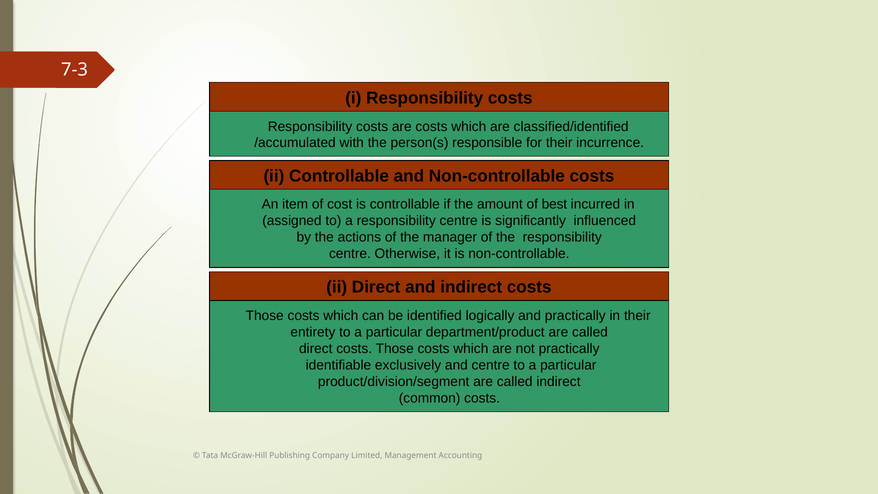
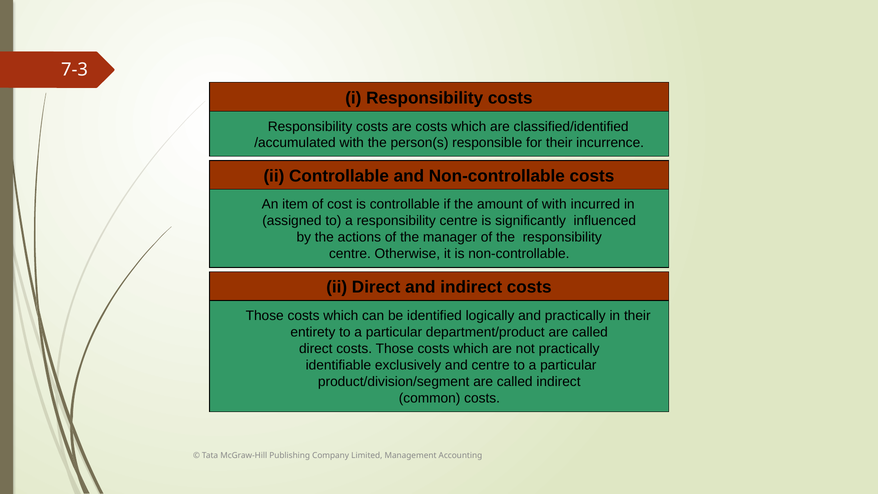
of best: best -> with
